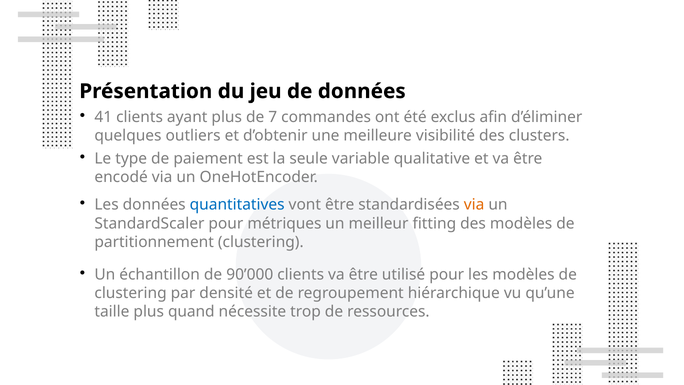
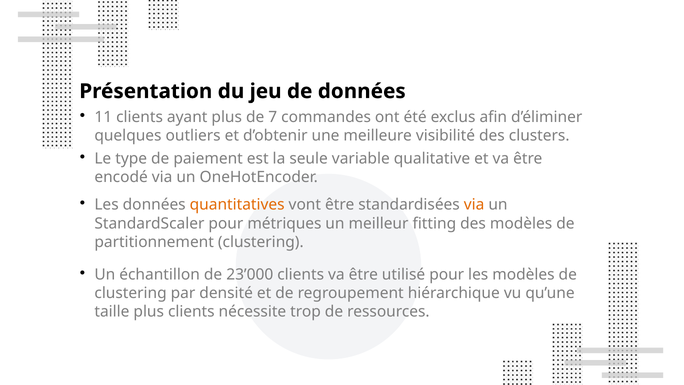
41: 41 -> 11
quantitatives colour: blue -> orange
90’000: 90’000 -> 23’000
plus quand: quand -> clients
